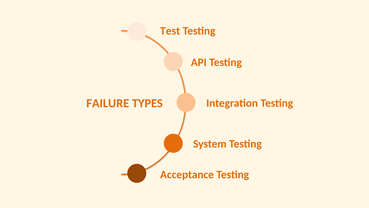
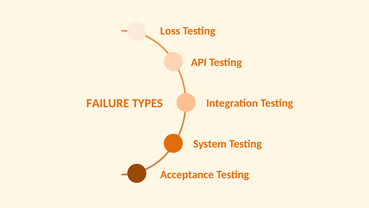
Test: Test -> Loss
